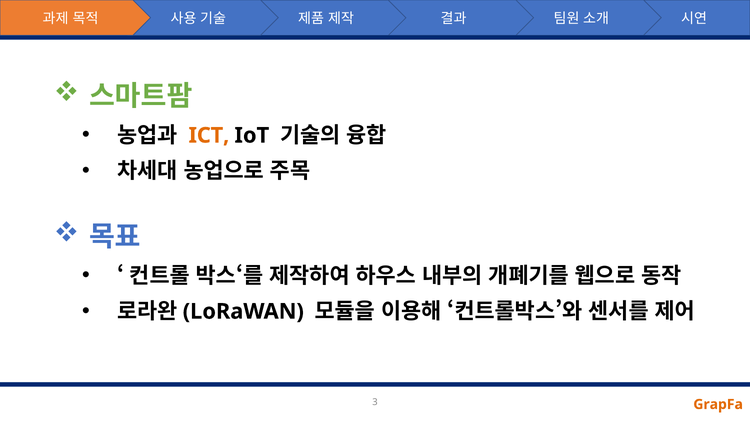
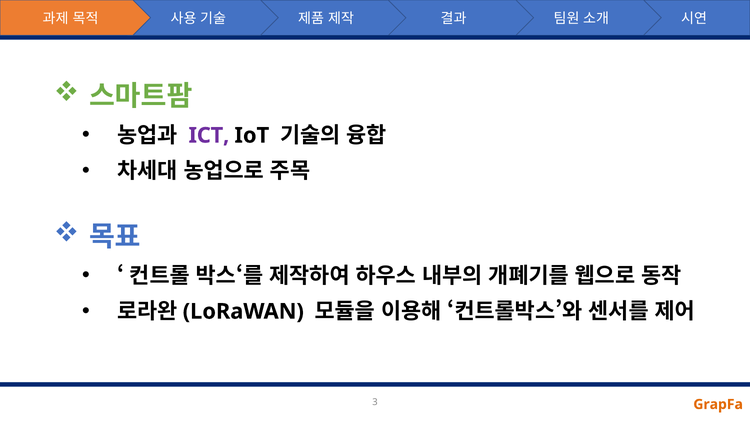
ICT colour: orange -> purple
